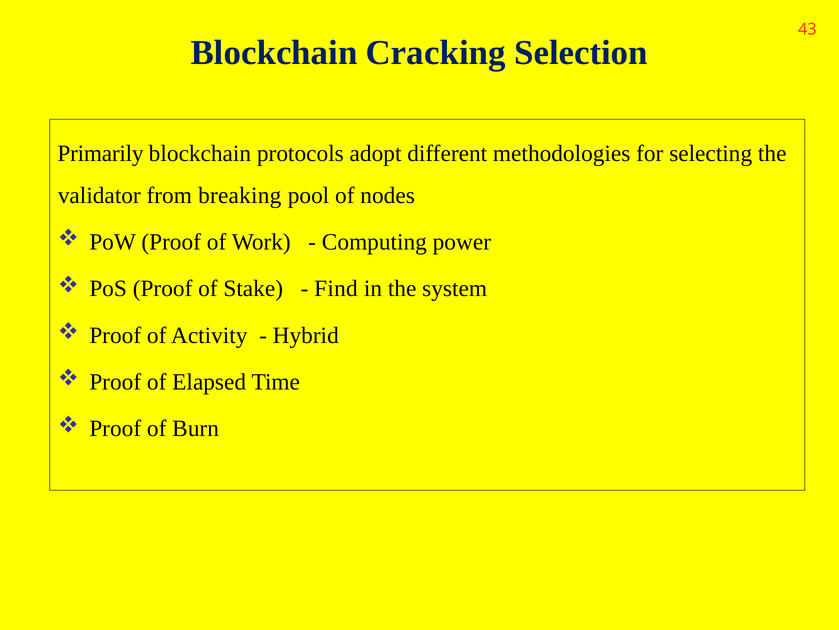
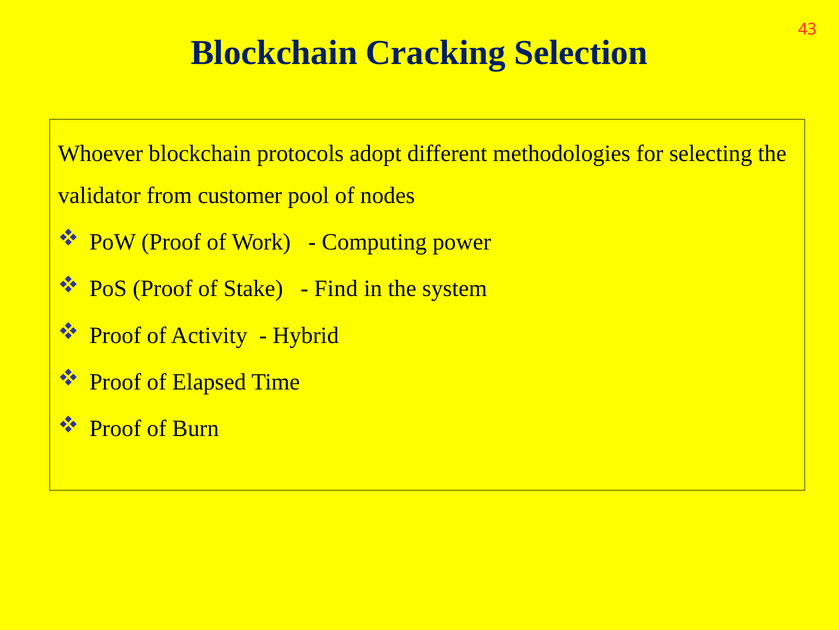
Primarily: Primarily -> Whoever
breaking: breaking -> customer
